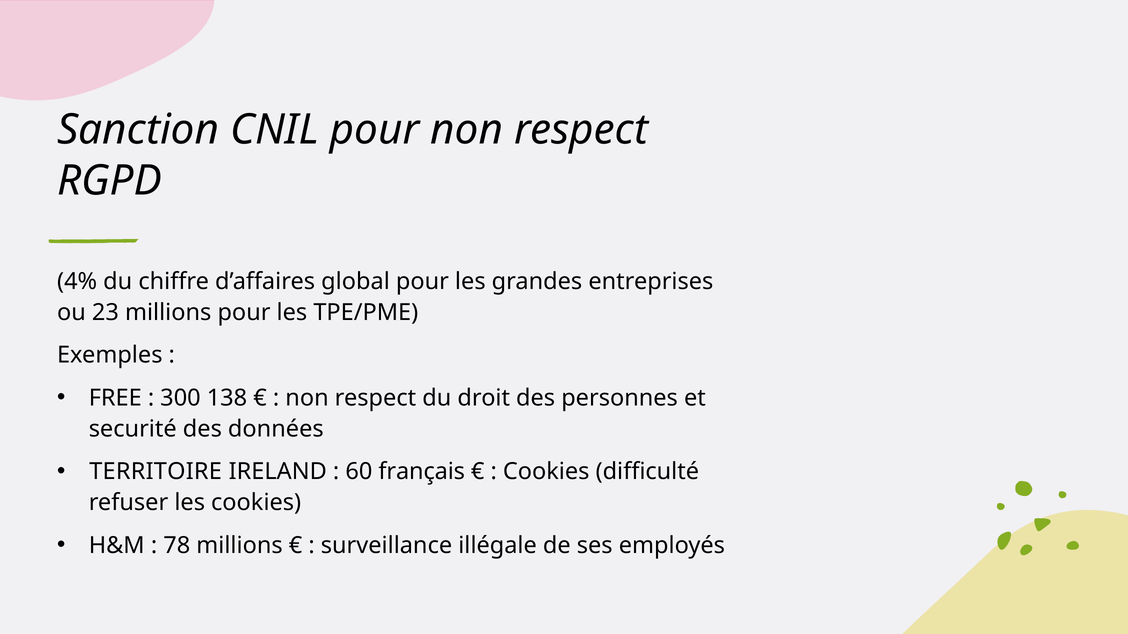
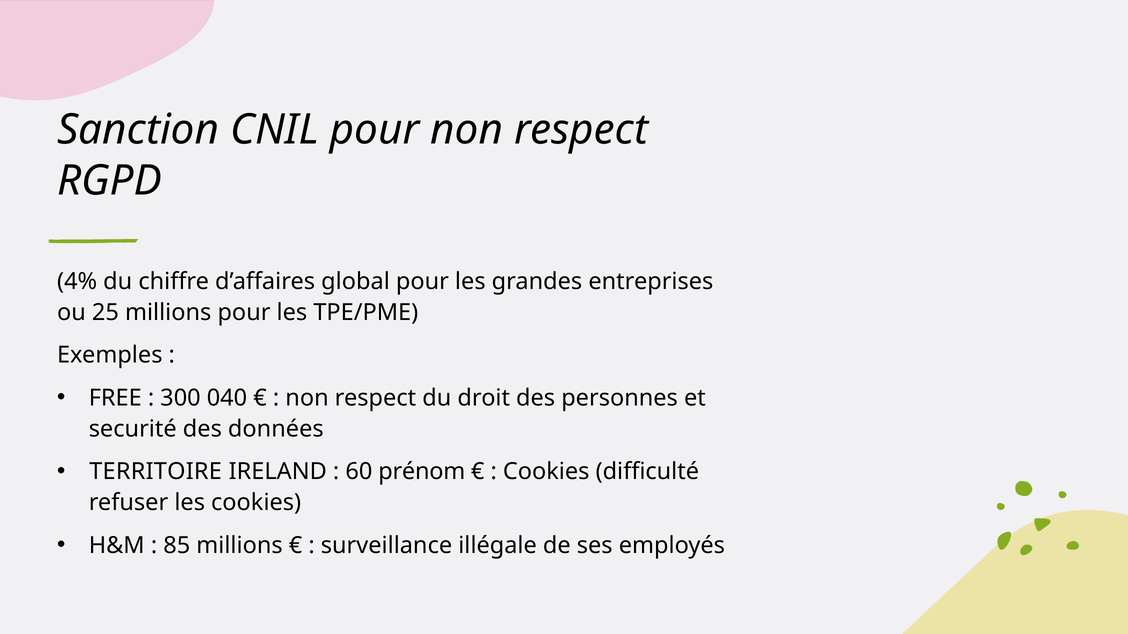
23: 23 -> 25
138: 138 -> 040
français: français -> prénom
78: 78 -> 85
